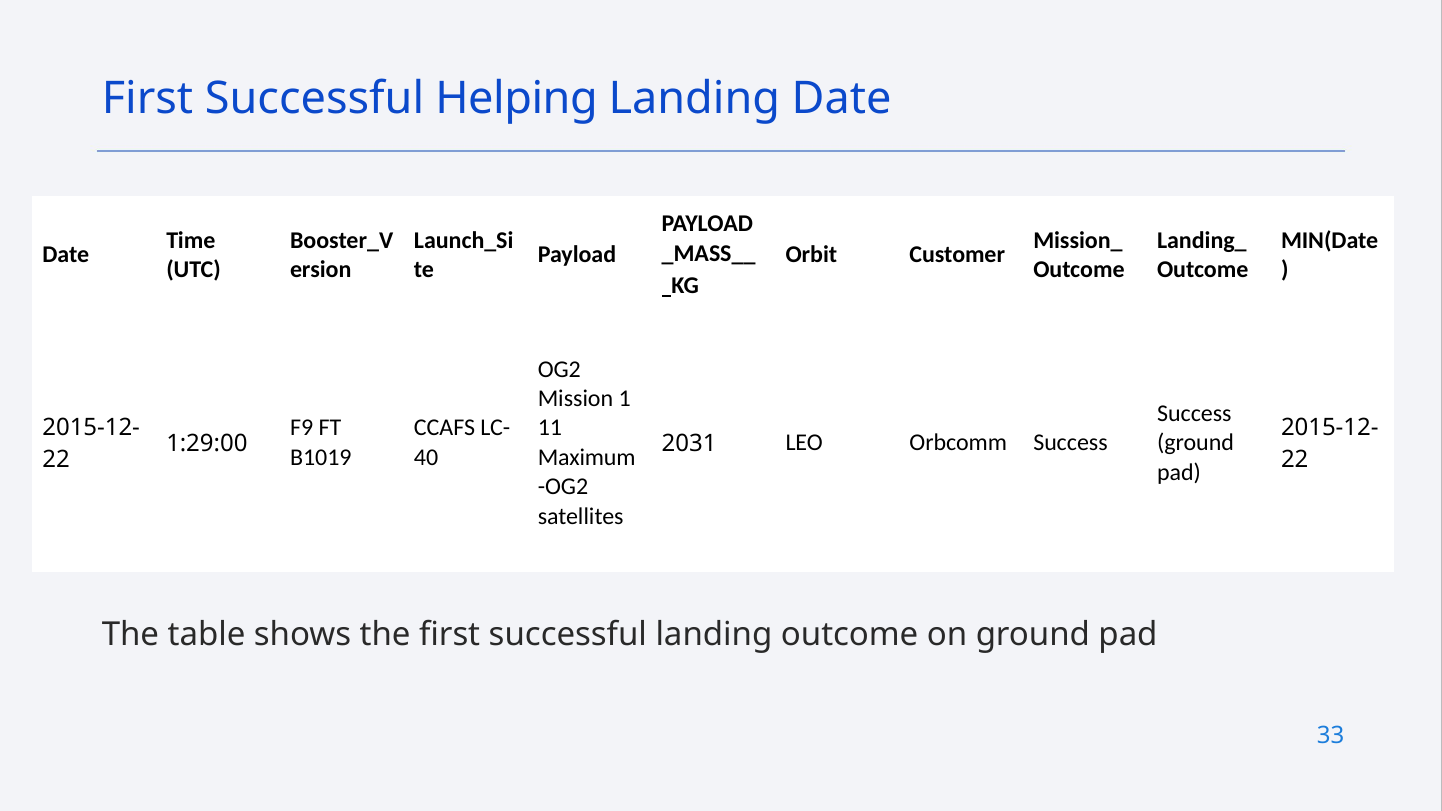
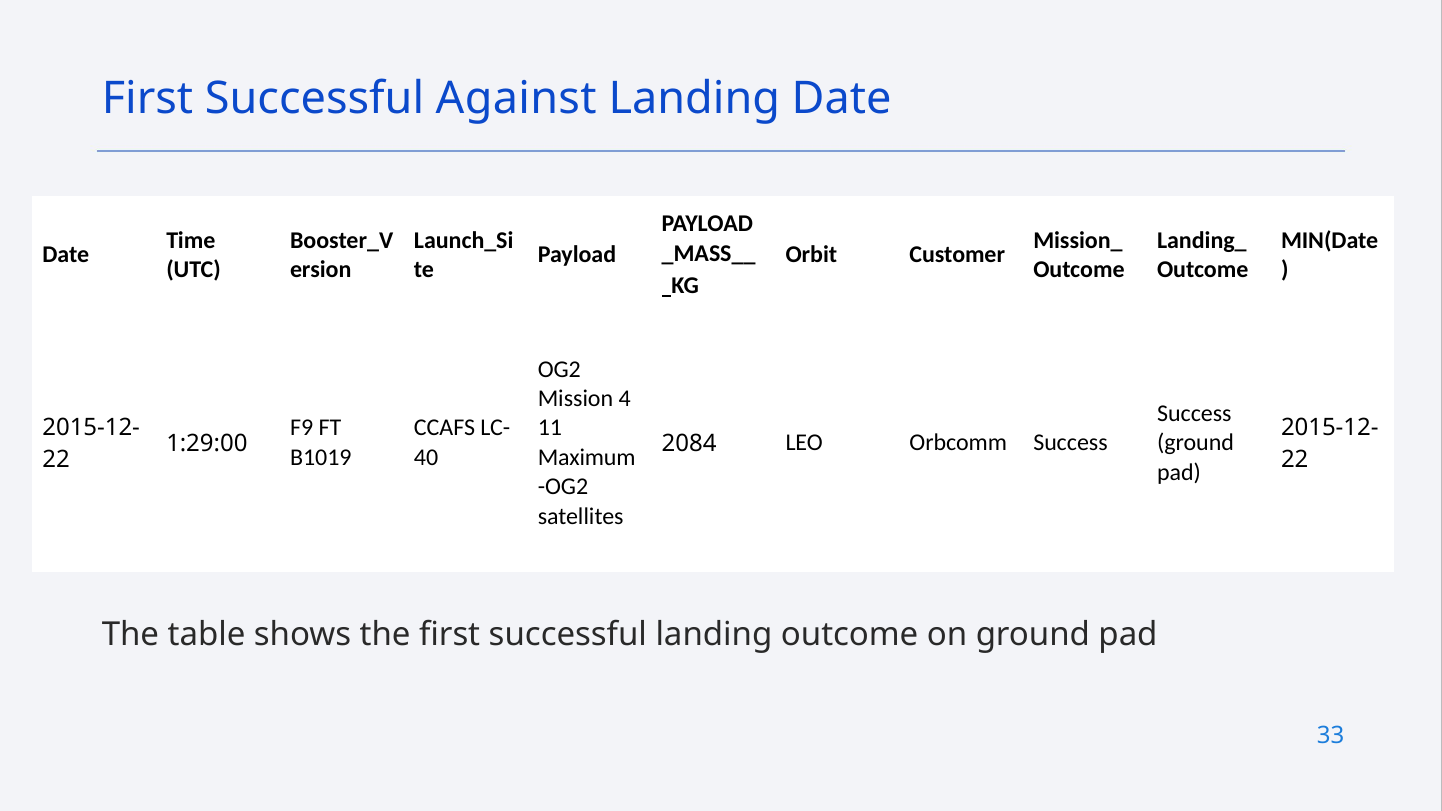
Helping: Helping -> Against
1: 1 -> 4
2031: 2031 -> 2084
